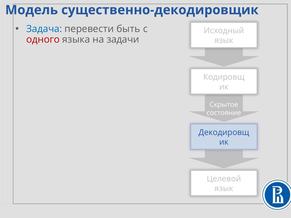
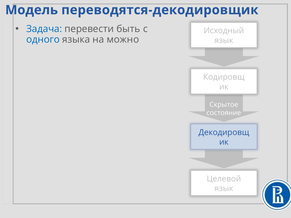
существенно-декодировщик: существенно-декодировщик -> переводятся-декодировщик
одного colour: red -> blue
задачи: задачи -> можно
